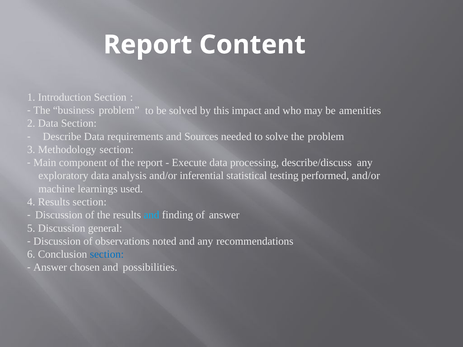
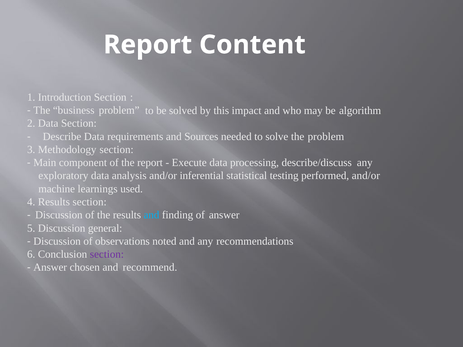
amenities: amenities -> algorithm
section at (107, 255) colour: blue -> purple
possibilities: possibilities -> recommend
